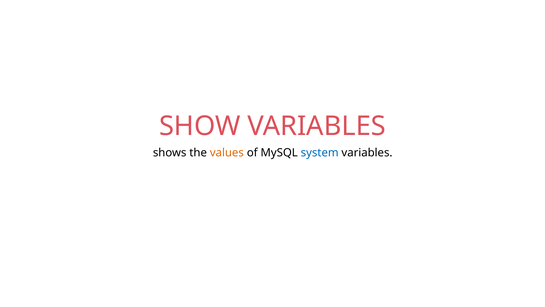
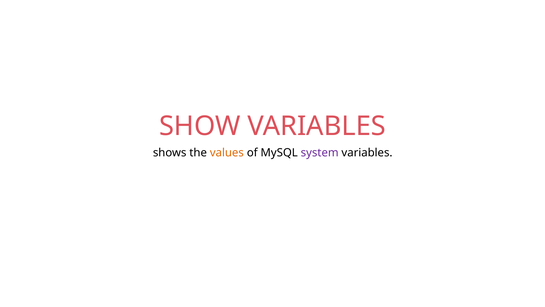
system colour: blue -> purple
